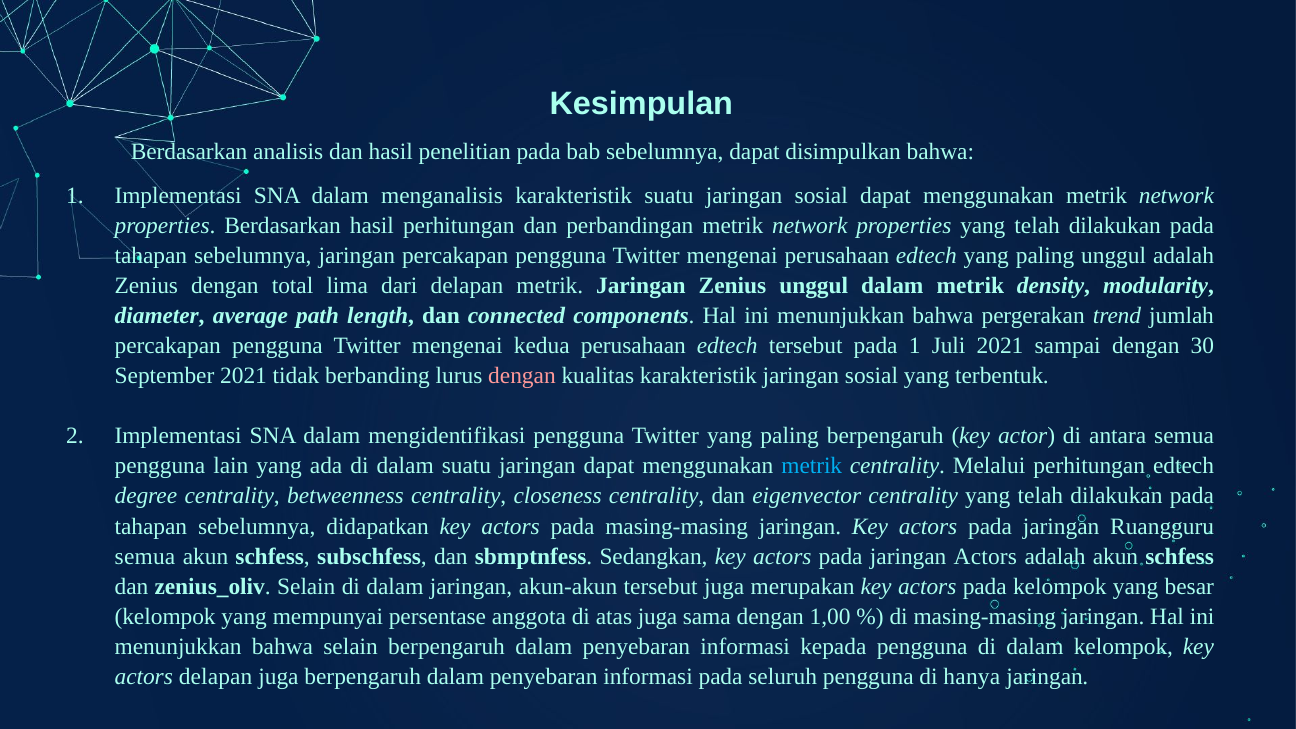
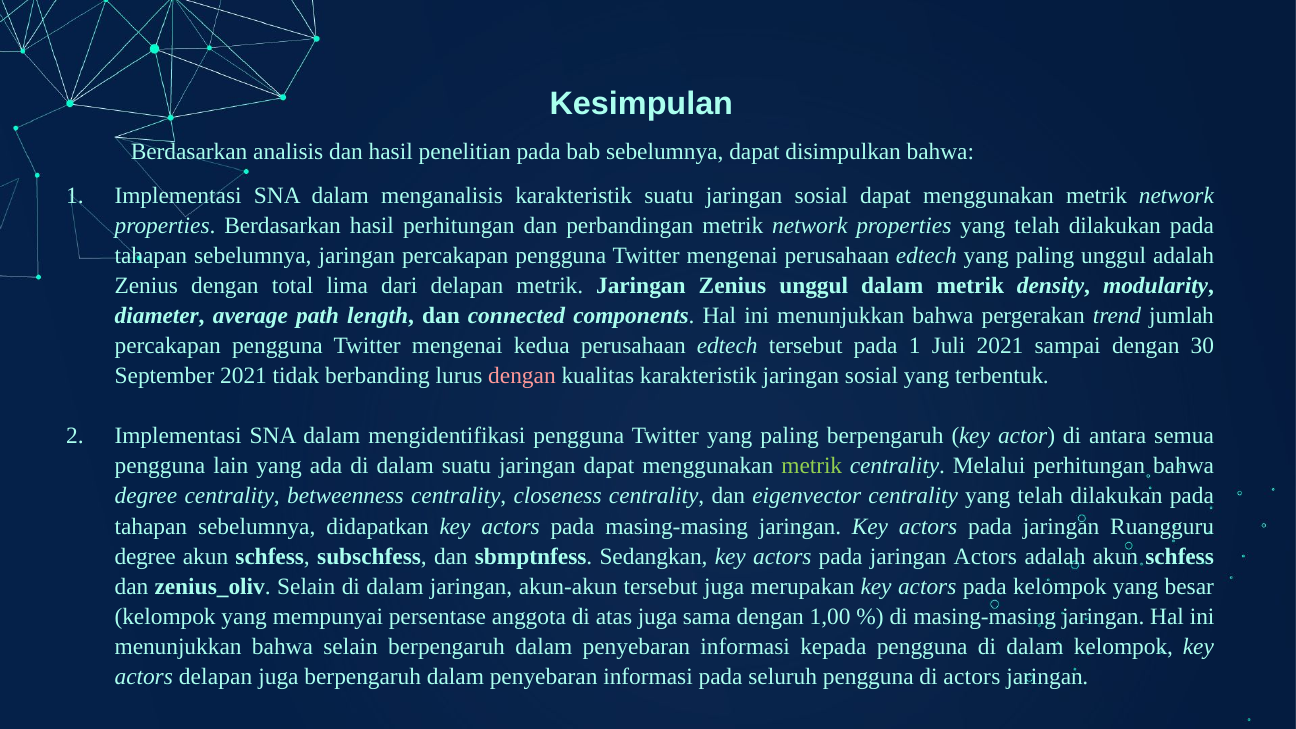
metrik at (812, 466) colour: light blue -> light green
perhitungan edtech: edtech -> bahwa
semua at (145, 556): semua -> degree
di hanya: hanya -> actors
